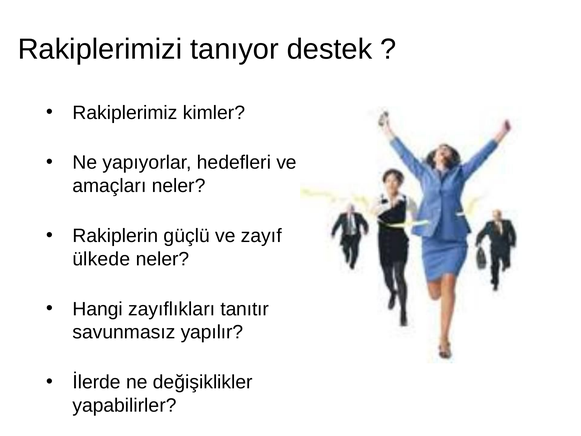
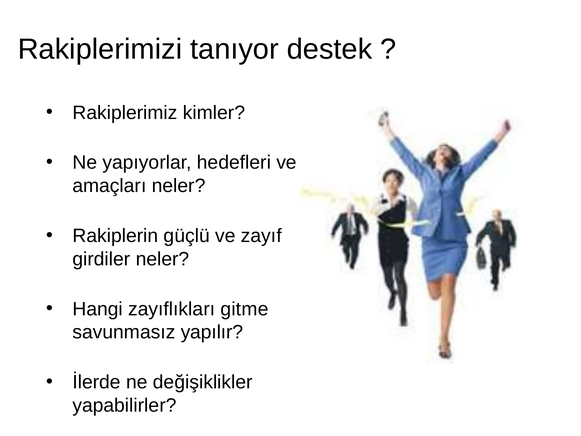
ülkede: ülkede -> girdiler
tanıtır: tanıtır -> gitme
